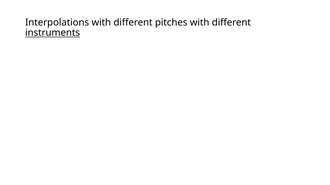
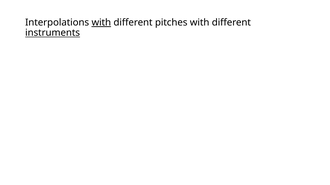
with at (101, 23) underline: none -> present
